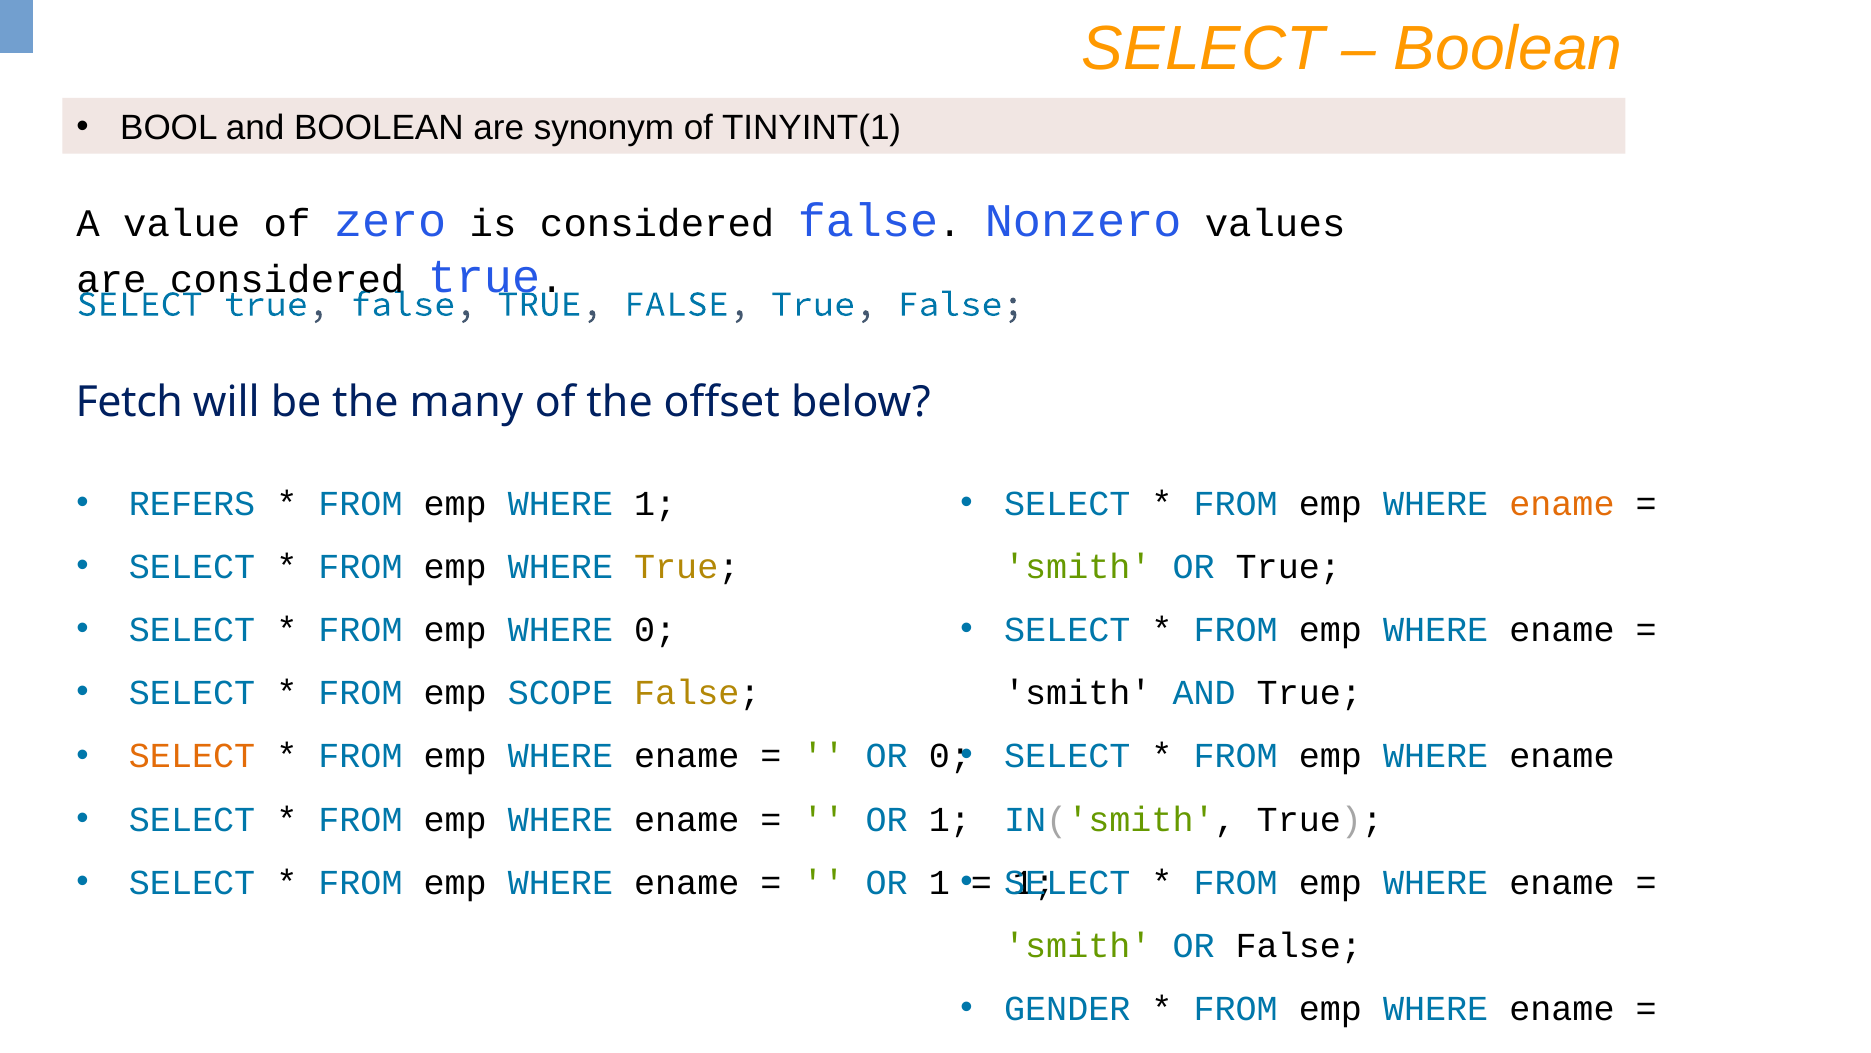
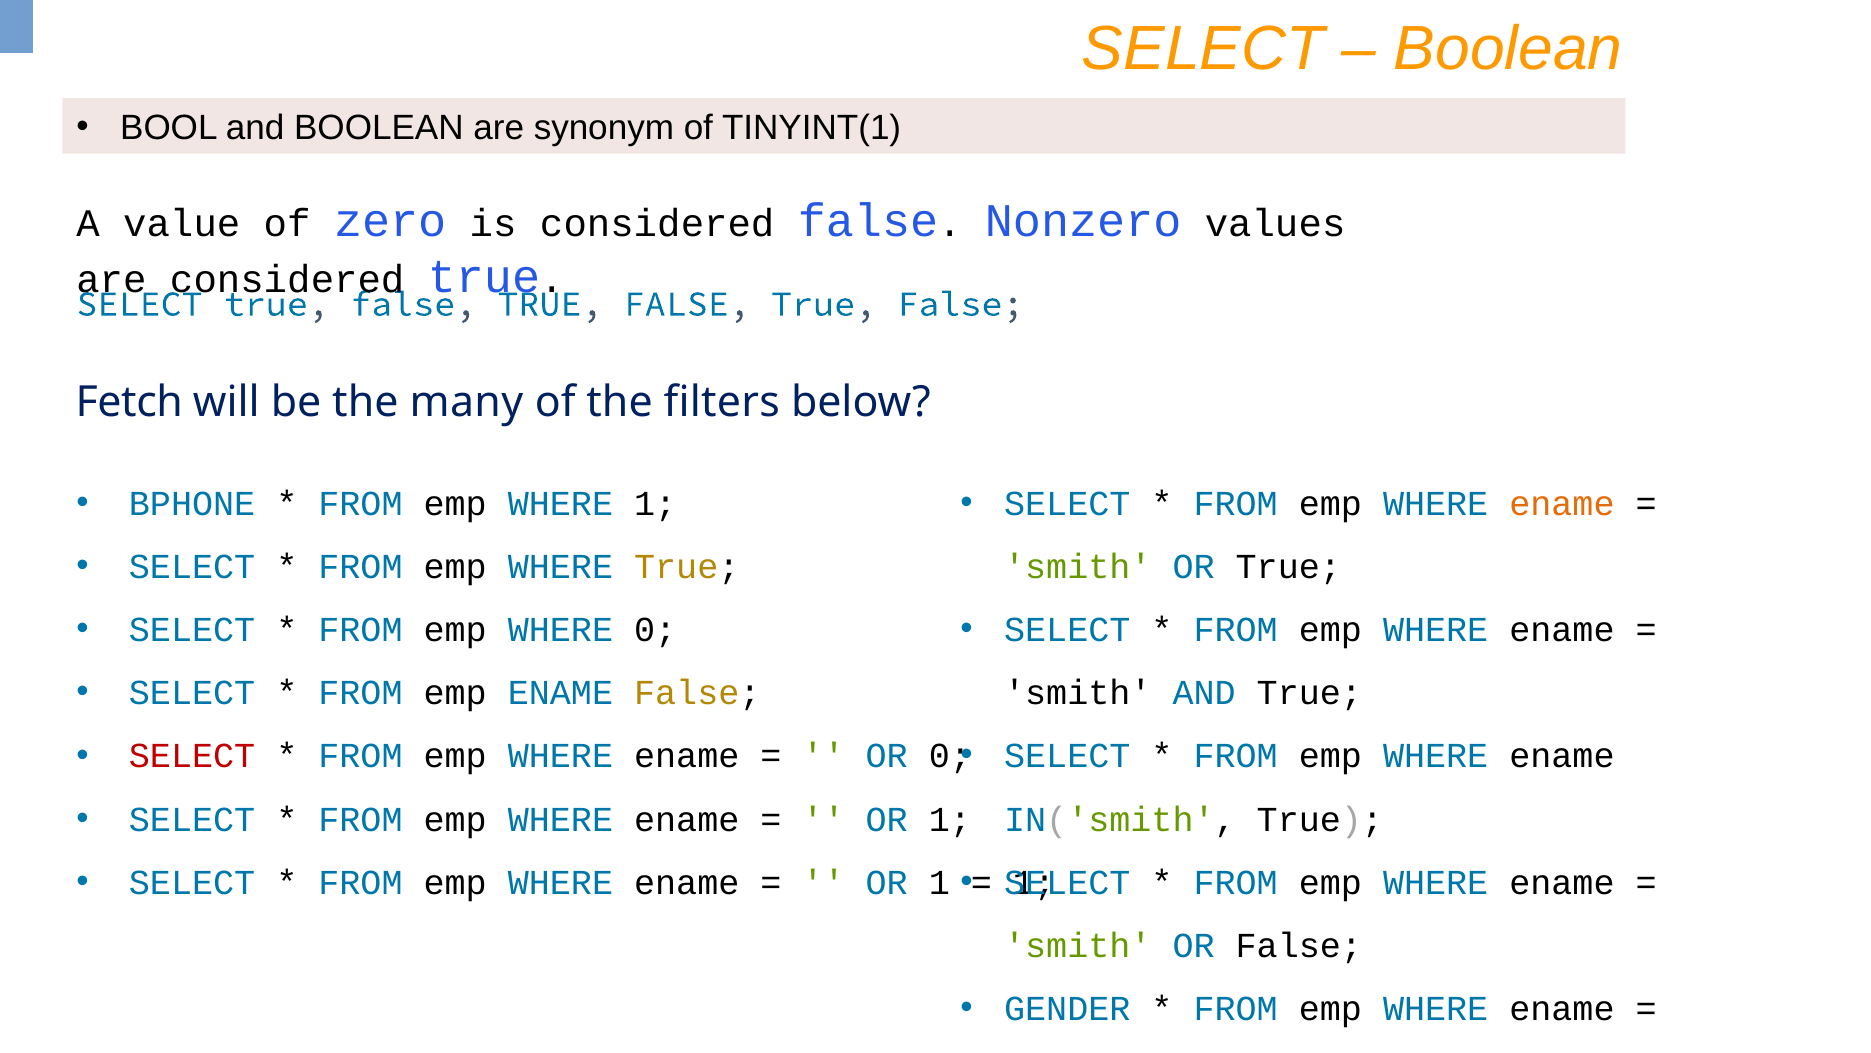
offset: offset -> filters
REFERS: REFERS -> BPHONE
emp SCOPE: SCOPE -> ENAME
SELECT at (192, 756) colour: orange -> red
